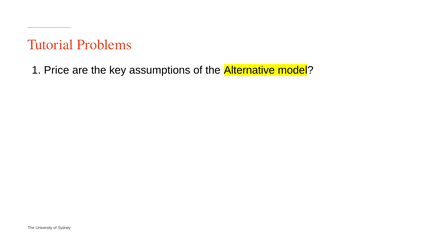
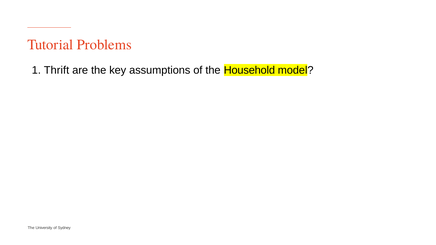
Price: Price -> Thrift
Alternative: Alternative -> Household
